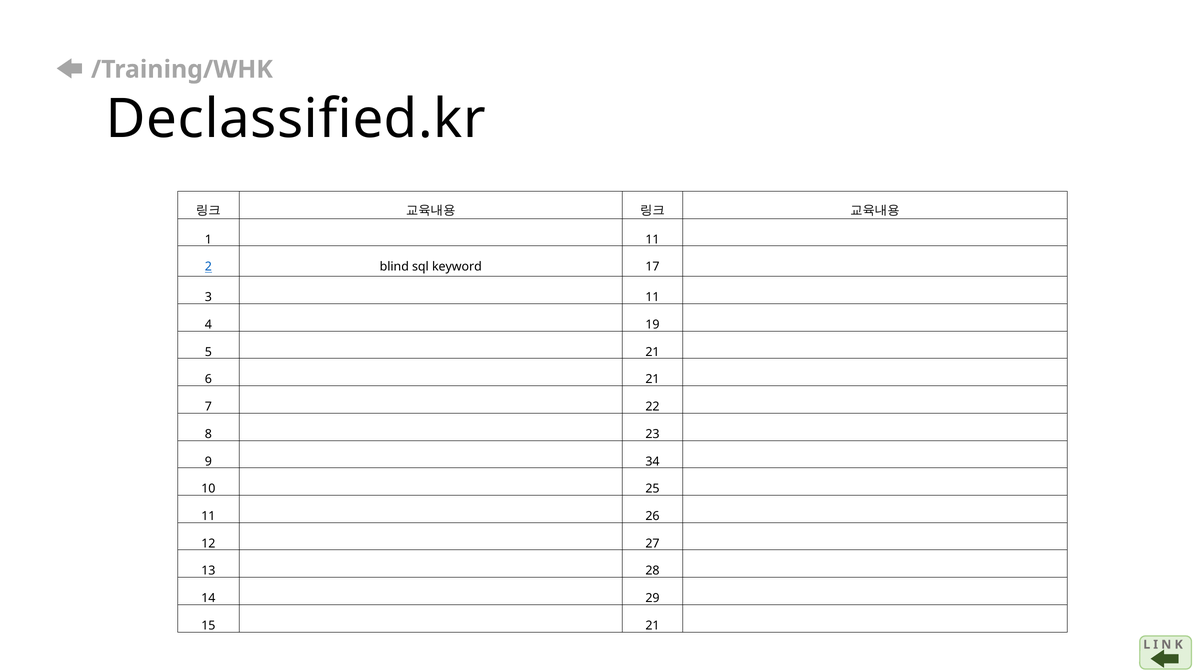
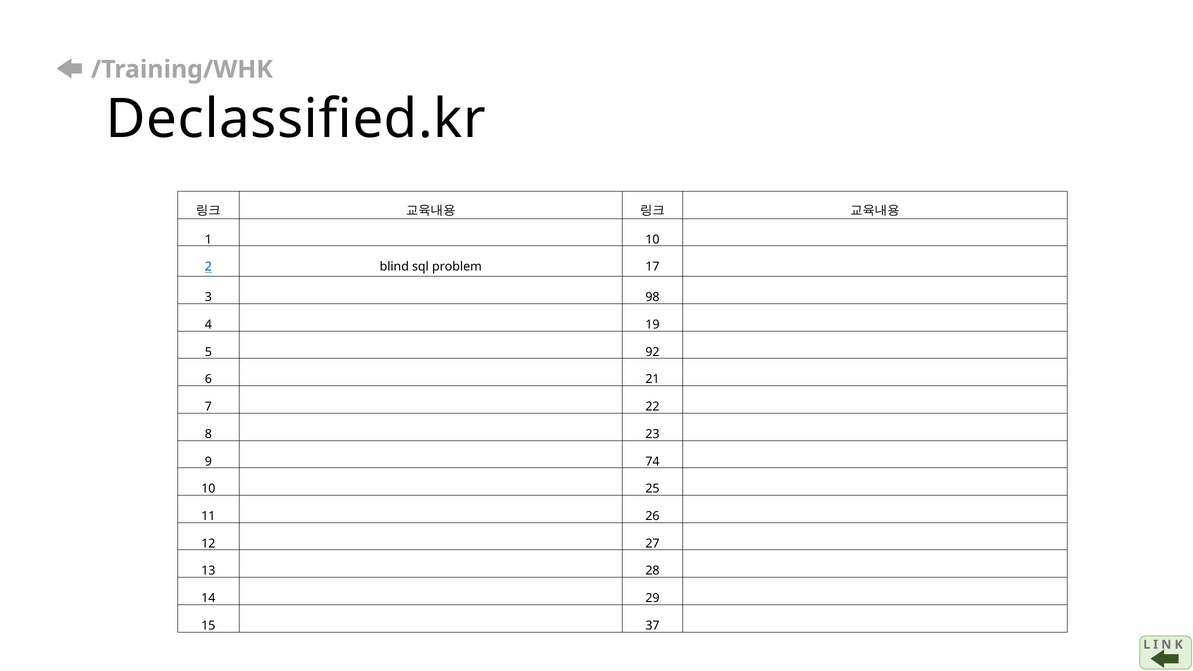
1 11: 11 -> 10
keyword: keyword -> problem
3 11: 11 -> 98
5 21: 21 -> 92
34: 34 -> 74
15 21: 21 -> 37
